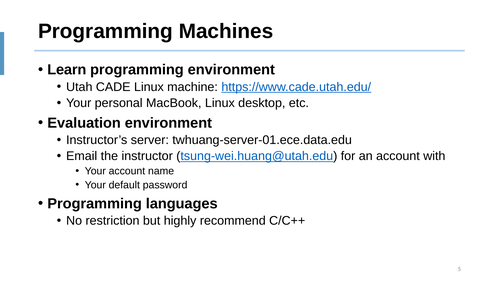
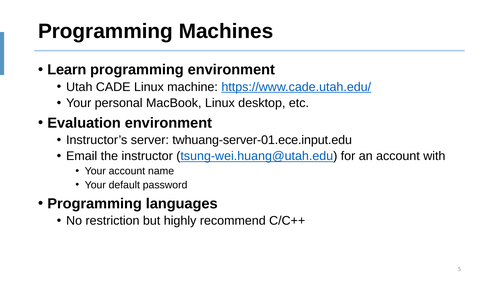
twhuang-server-01.ece.data.edu: twhuang-server-01.ece.data.edu -> twhuang-server-01.ece.input.edu
